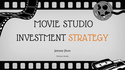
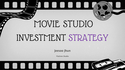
STRATEGY colour: orange -> purple
